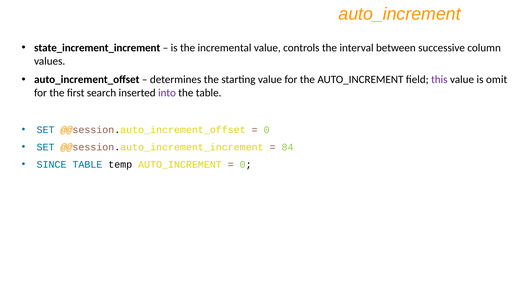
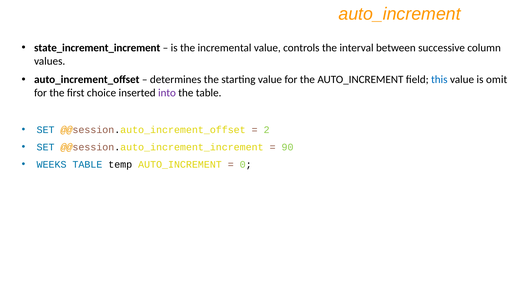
this colour: purple -> blue
search: search -> choice
0 at (267, 130): 0 -> 2
84: 84 -> 90
SINCE: SINCE -> WEEKS
